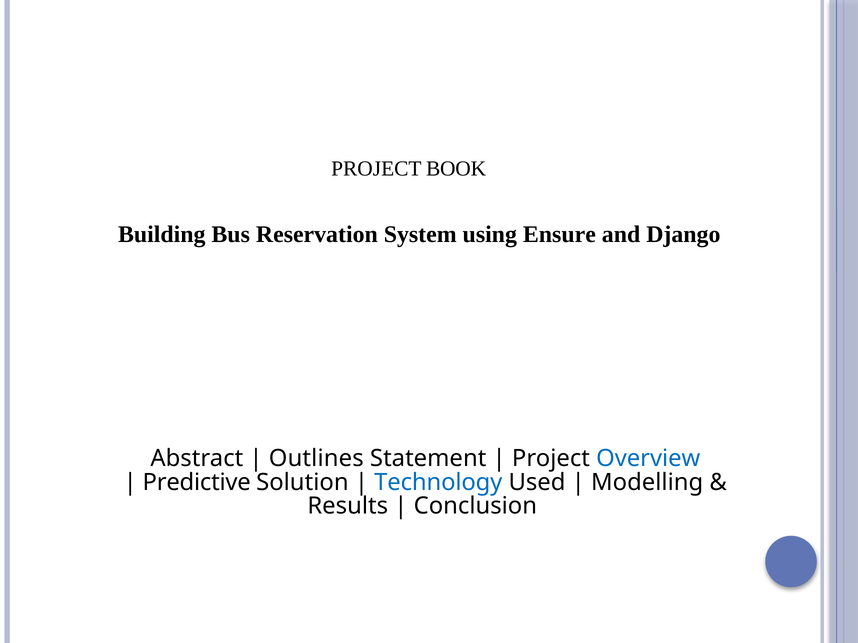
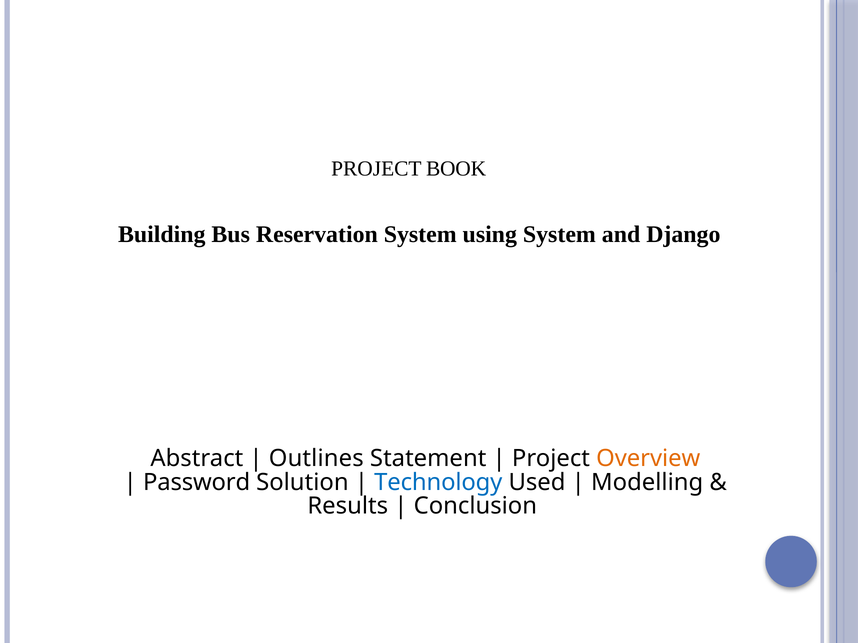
using Ensure: Ensure -> System
Overview colour: blue -> orange
Predictive: Predictive -> Password
